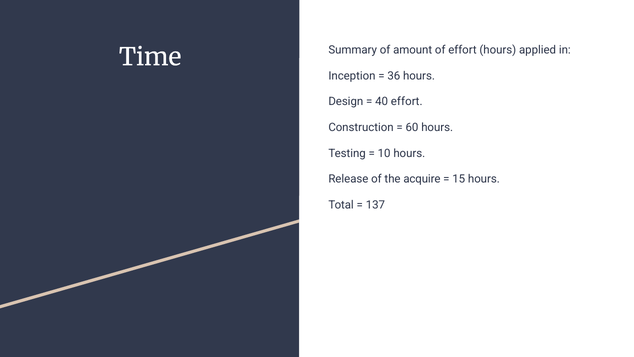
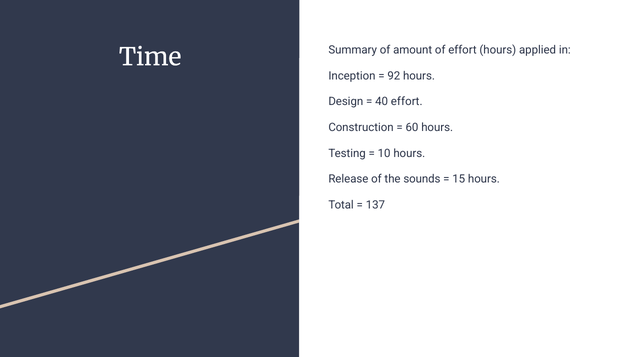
36: 36 -> 92
acquire: acquire -> sounds
